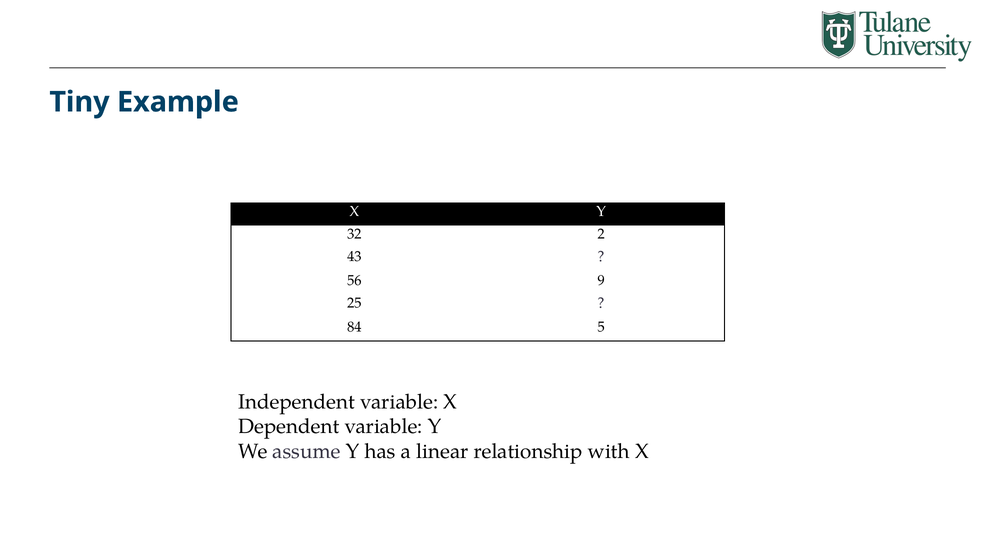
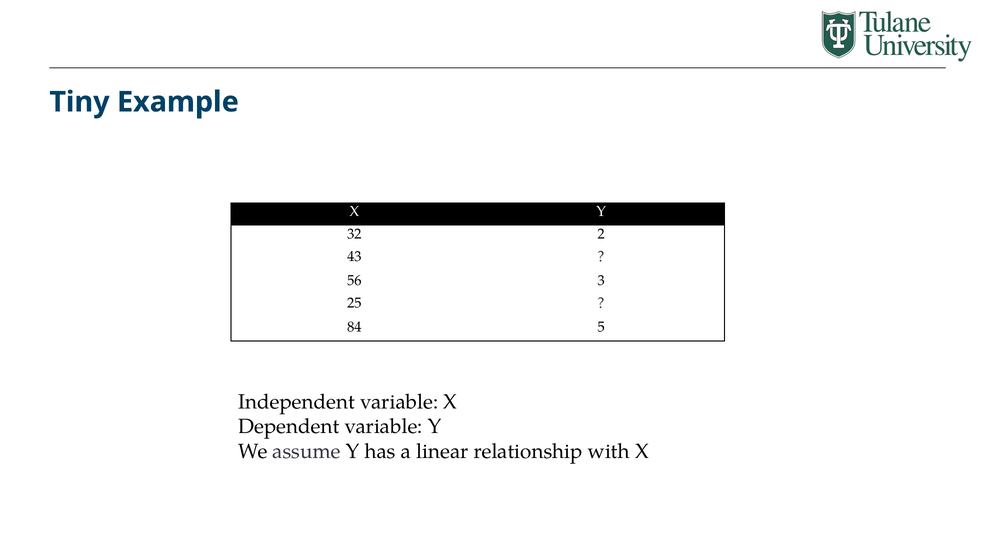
9: 9 -> 3
